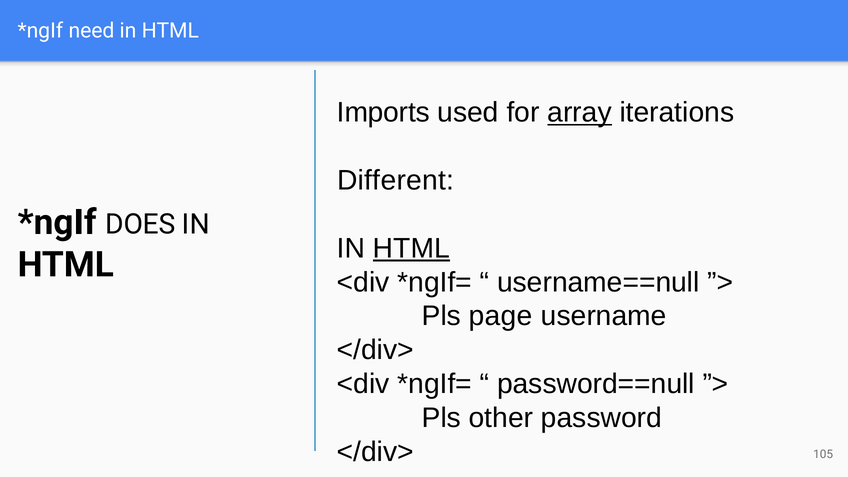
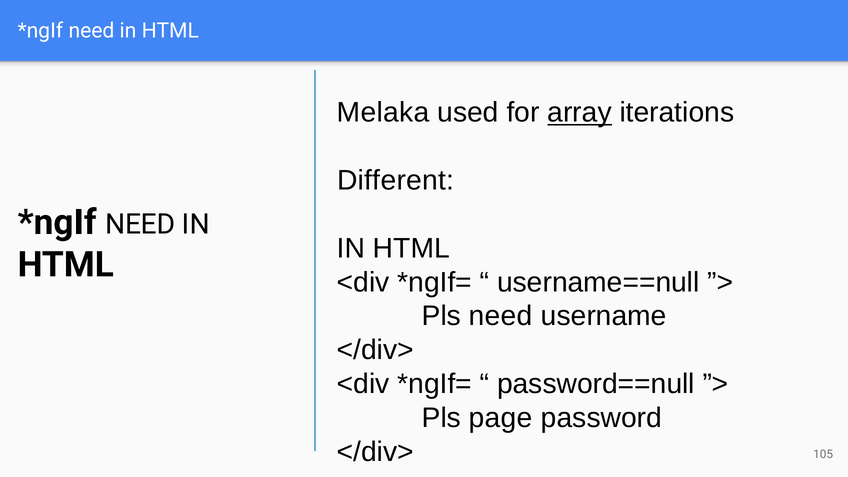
Imports: Imports -> Melaka
DOES at (140, 225): DOES -> NEED
HTML at (411, 248) underline: present -> none
Pls page: page -> need
other: other -> page
